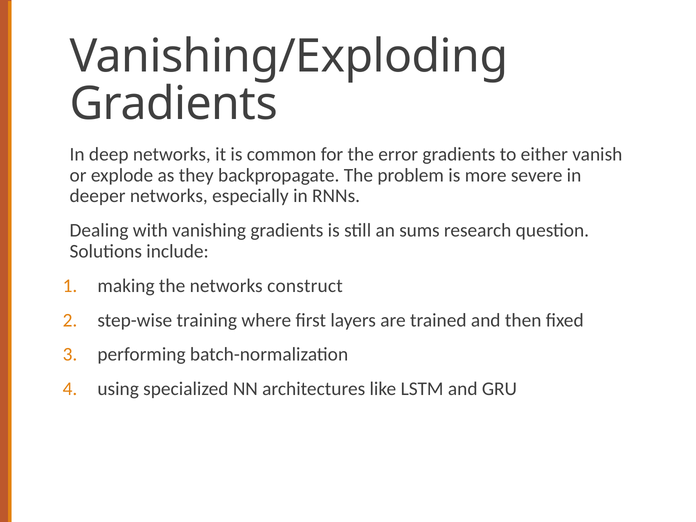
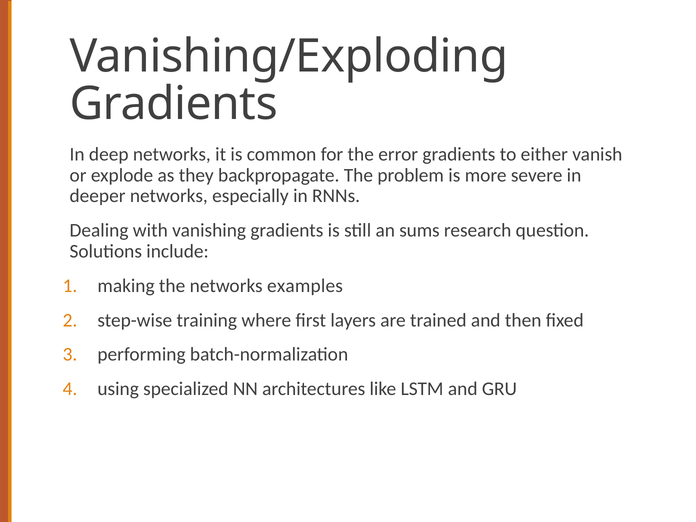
construct: construct -> examples
